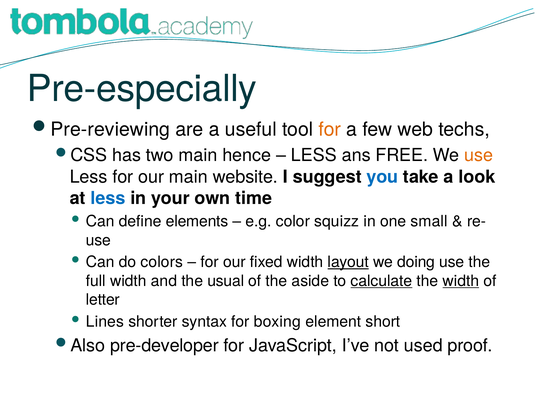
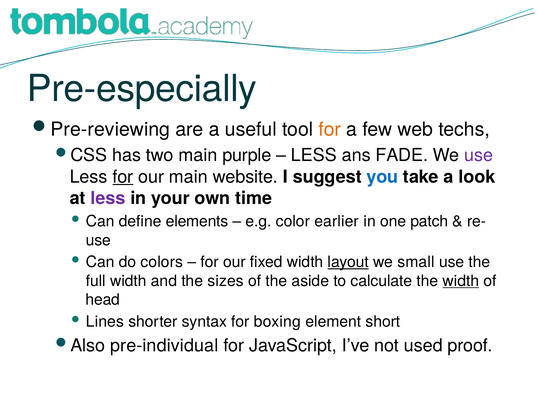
hence: hence -> purple
FREE: FREE -> FADE
use at (479, 155) colour: orange -> purple
for at (123, 177) underline: none -> present
less at (108, 198) colour: blue -> purple
squizz: squizz -> earlier
small: small -> patch
doing: doing -> small
usual: usual -> sizes
calculate underline: present -> none
letter: letter -> head
pre-developer: pre-developer -> pre-individual
